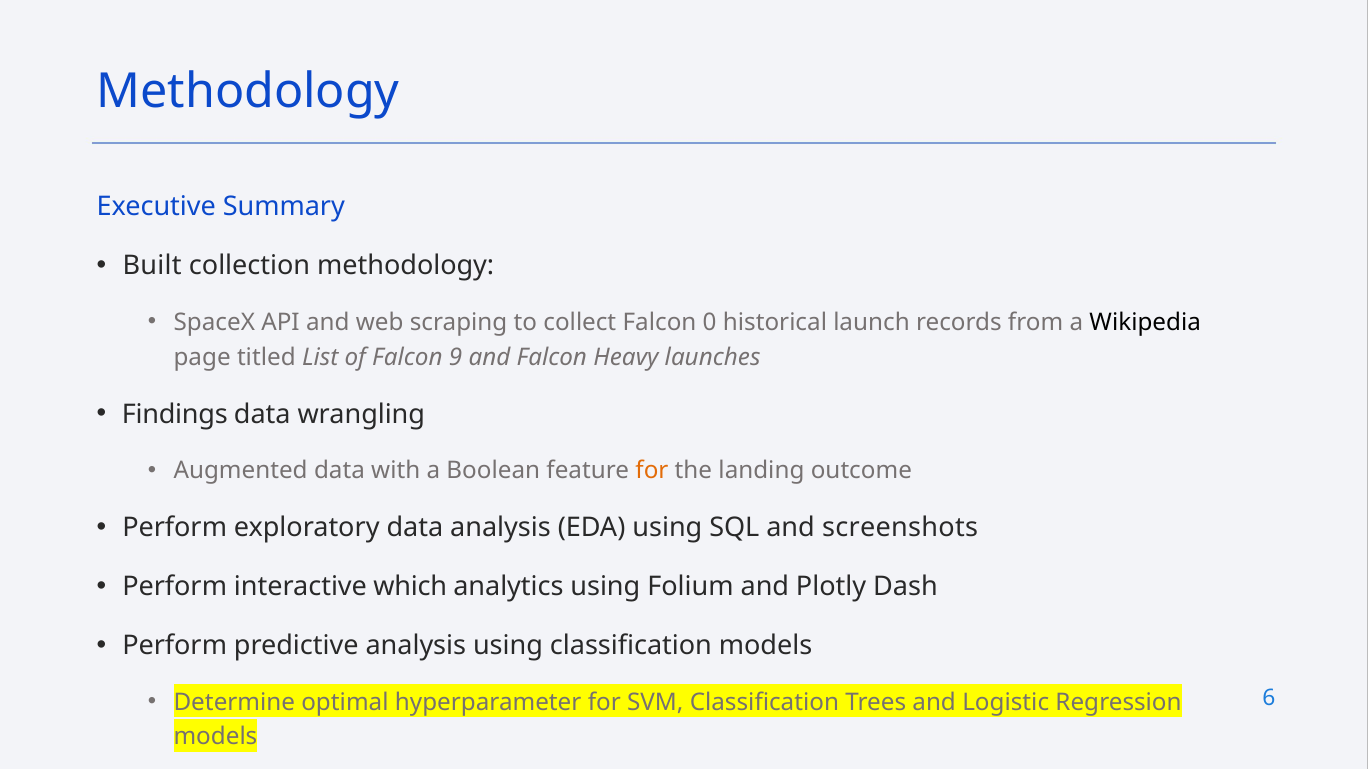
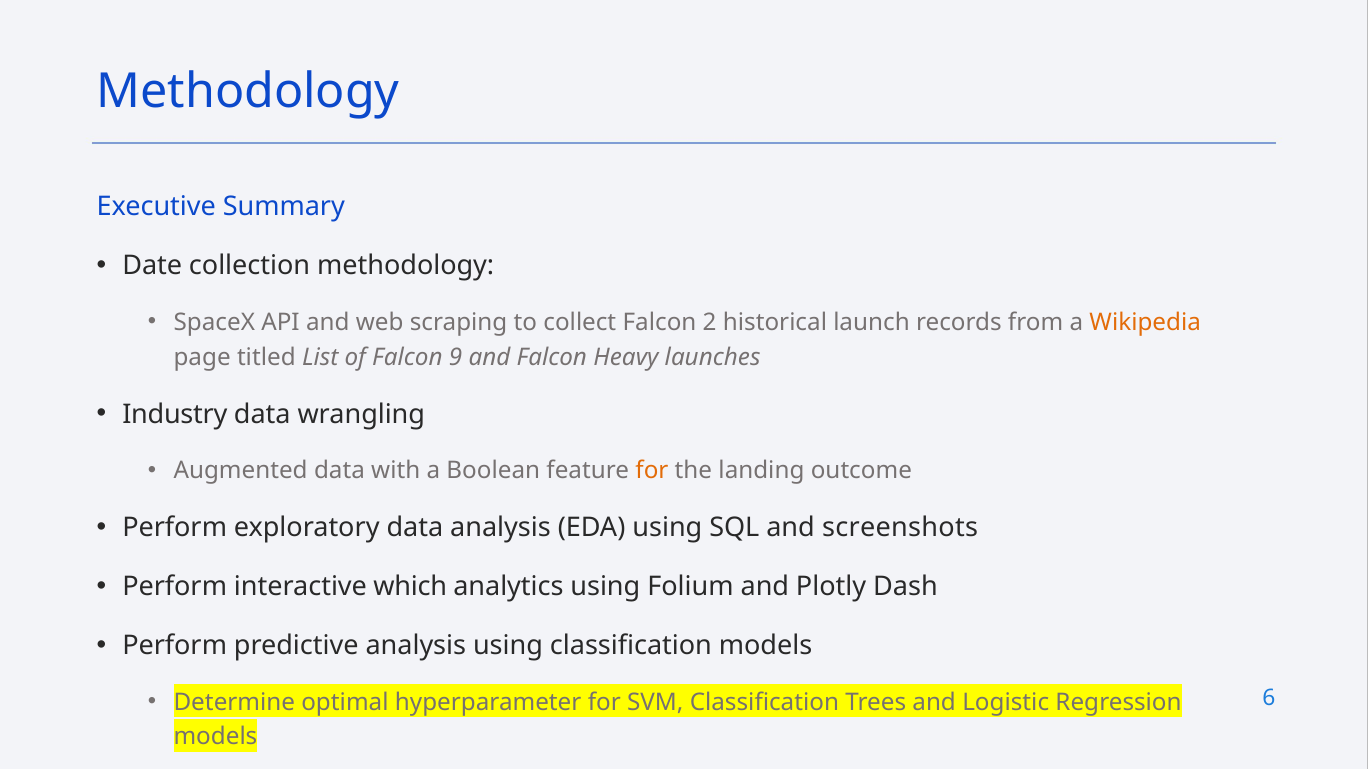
Built: Built -> Date
0: 0 -> 2
Wikipedia colour: black -> orange
Findings: Findings -> Industry
